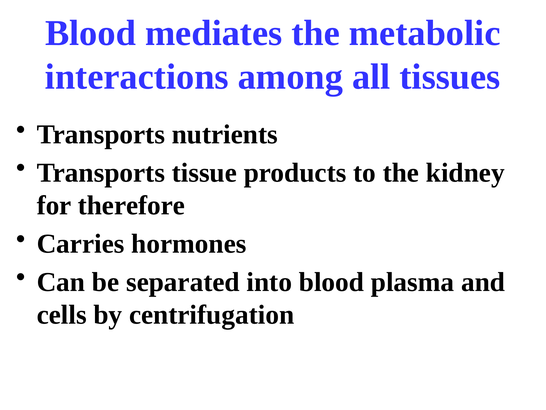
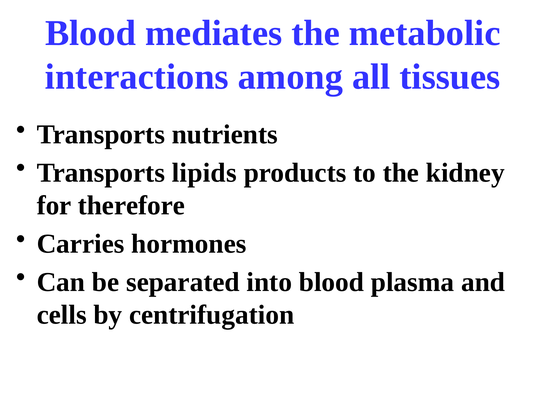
tissue: tissue -> lipids
